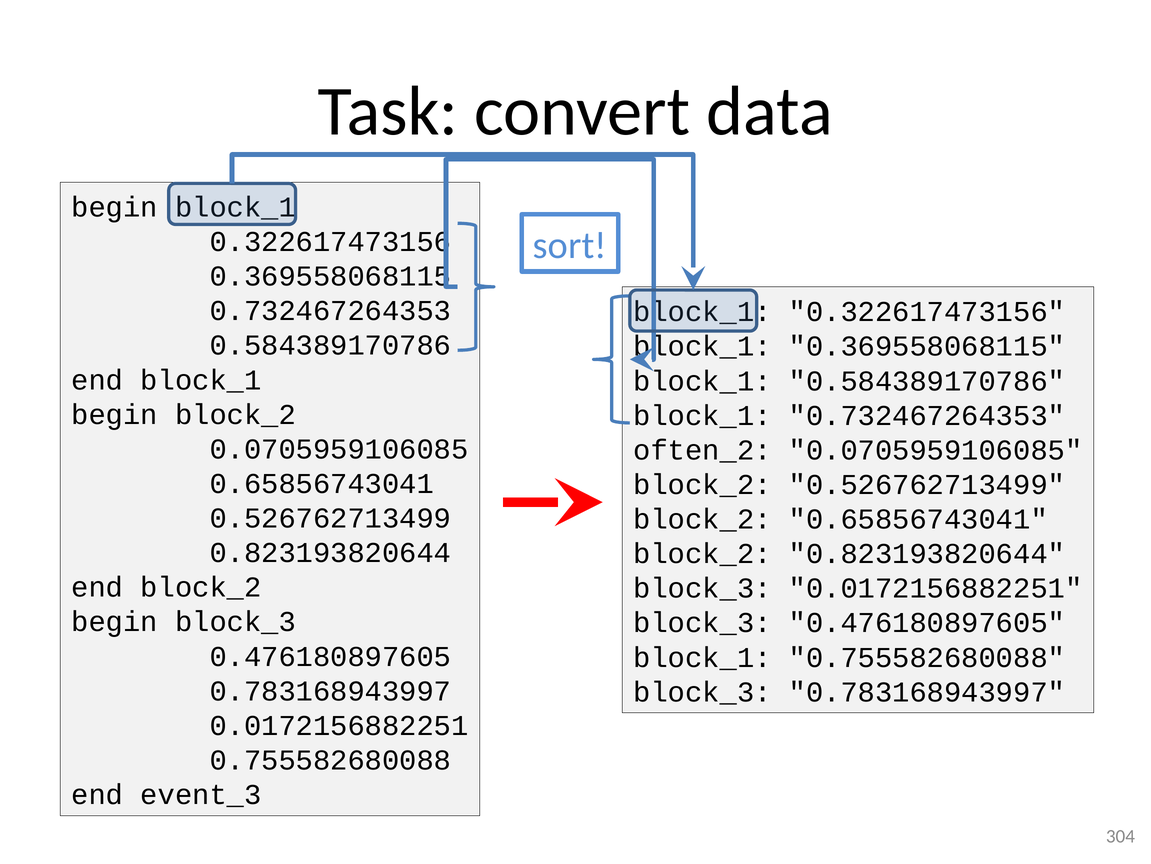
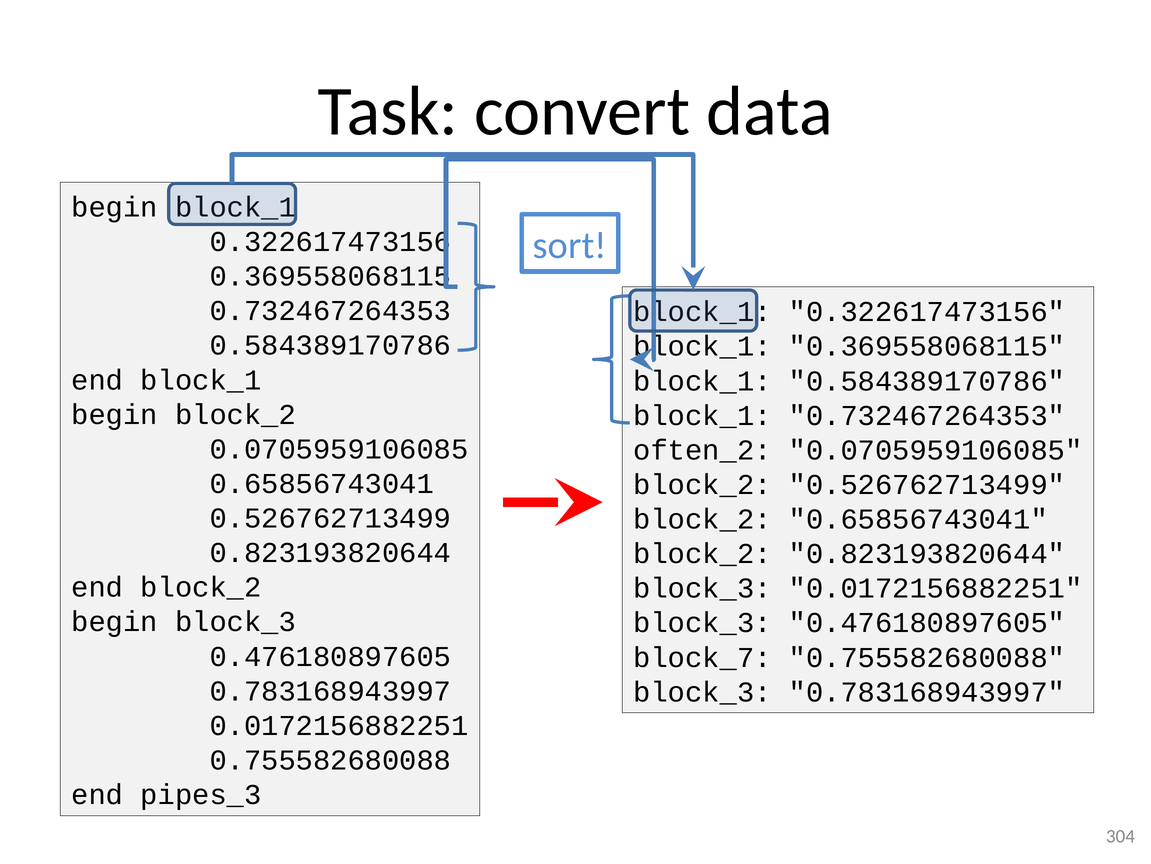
block_1 at (702, 657): block_1 -> block_7
event_3: event_3 -> pipes_3
